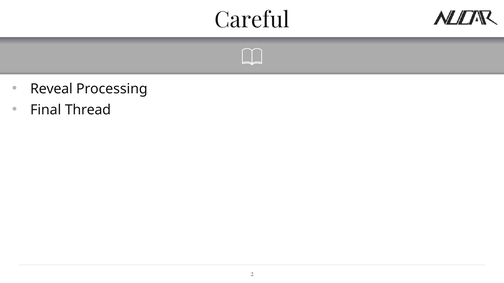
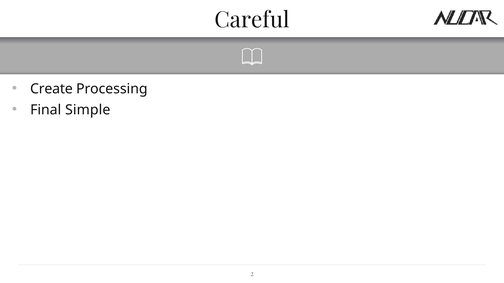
Reveal: Reveal -> Create
Thread: Thread -> Simple
